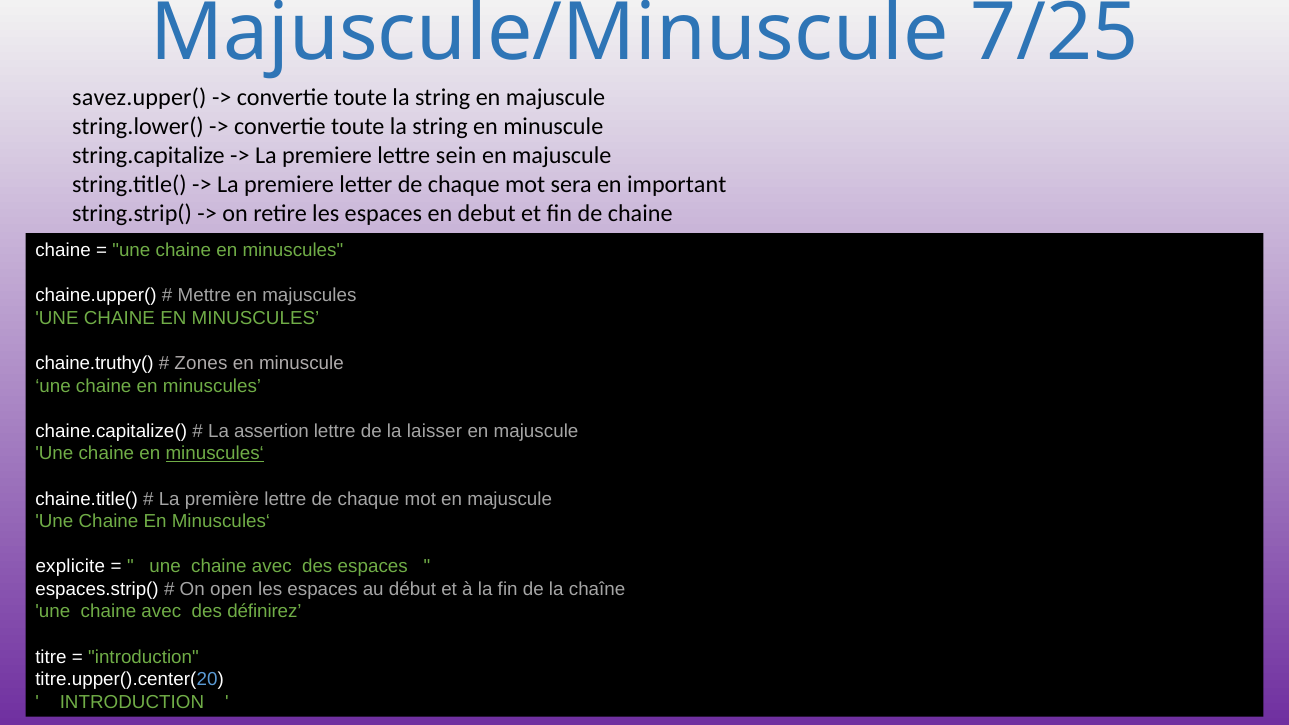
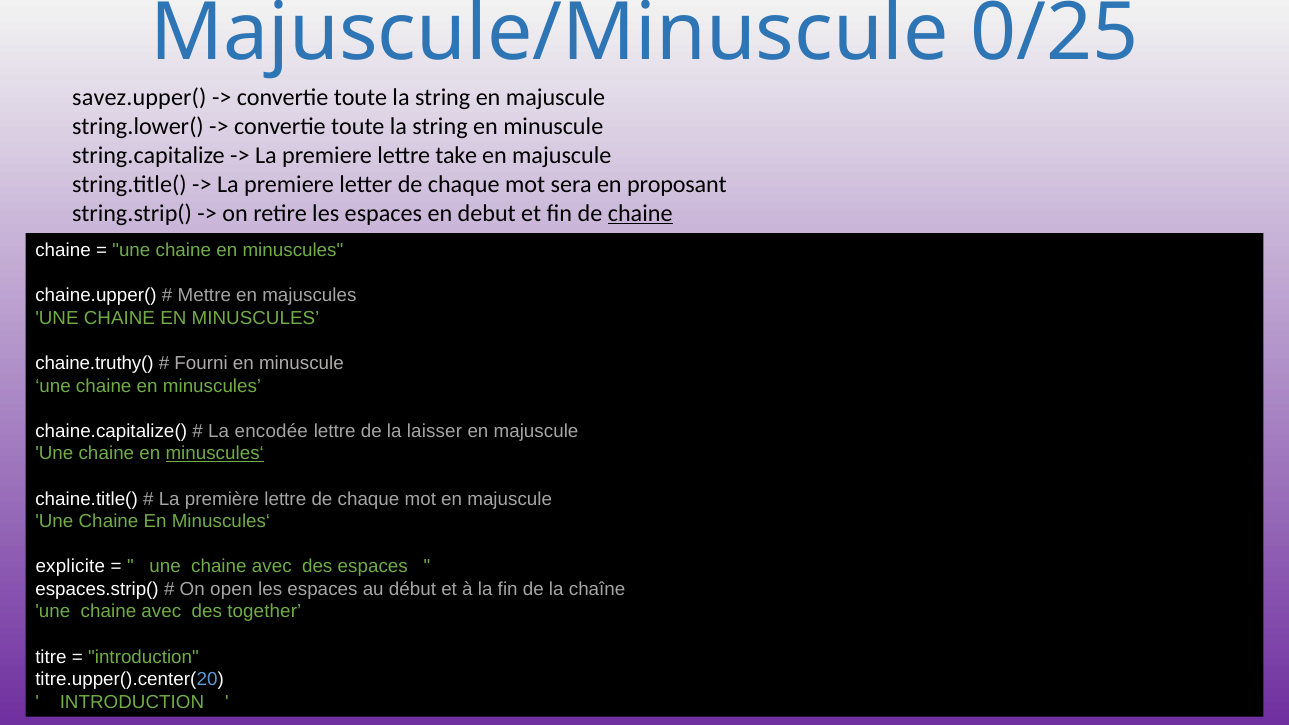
7/25: 7/25 -> 0/25
sein: sein -> take
important: important -> proposant
chaine at (640, 213) underline: none -> present
Zones: Zones -> Fourni
assertion: assertion -> encodée
définirez: définirez -> together
